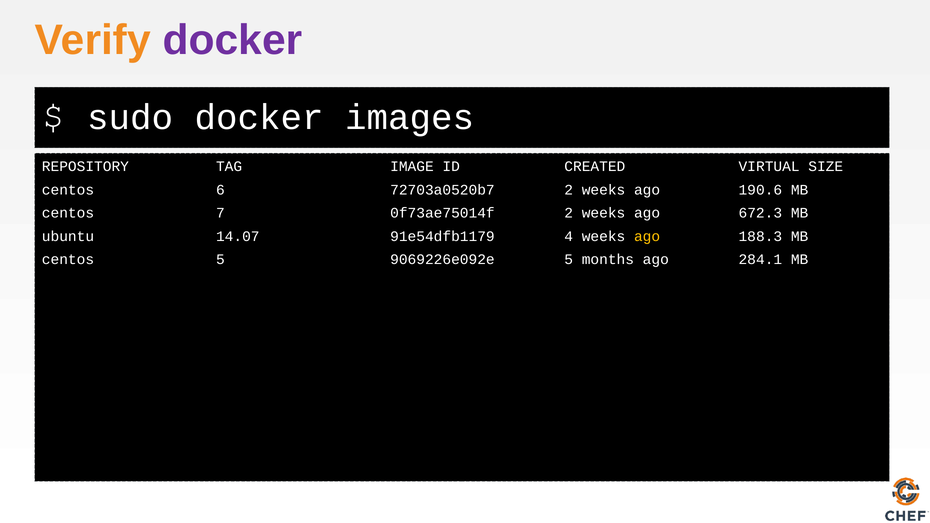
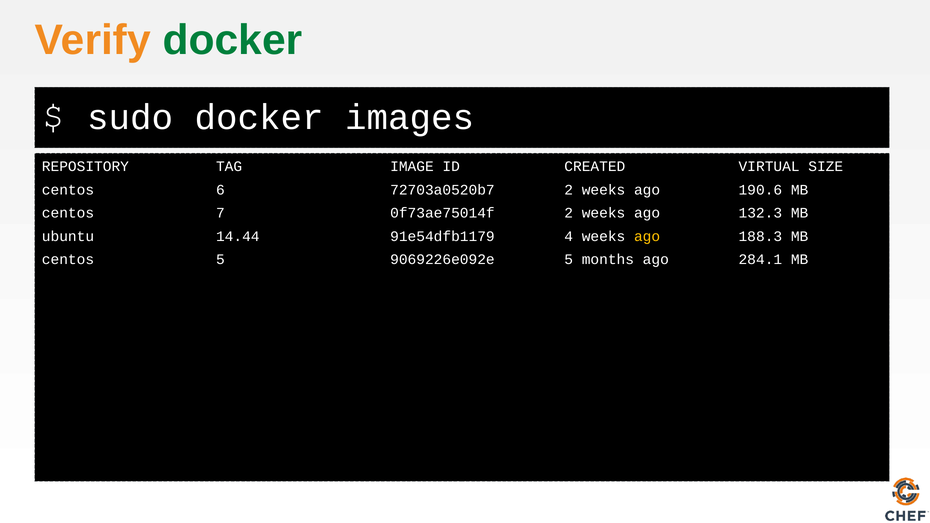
docker at (233, 40) colour: purple -> green
672.3: 672.3 -> 132.3
14.07: 14.07 -> 14.44
